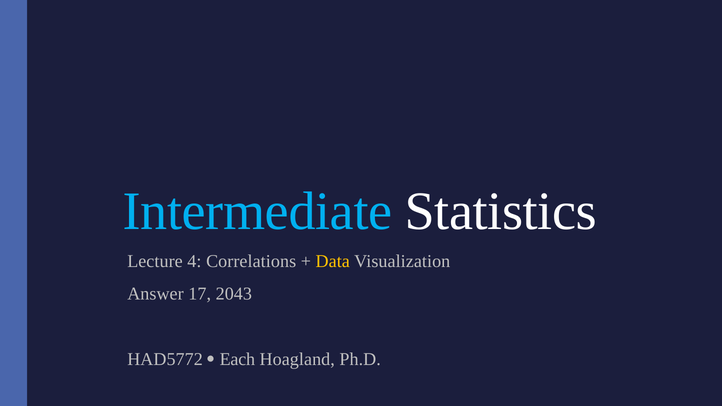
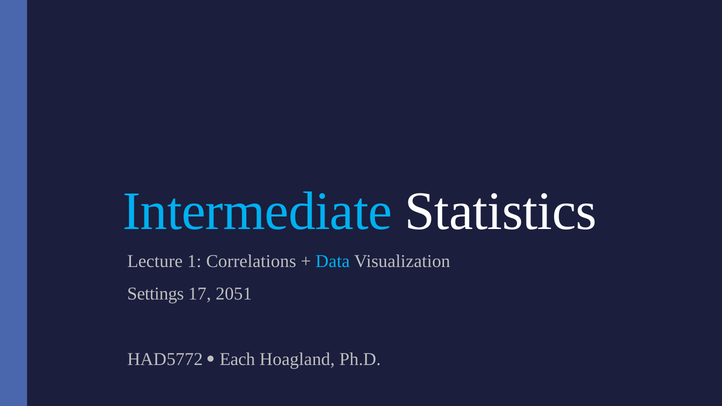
4: 4 -> 1
Data colour: yellow -> light blue
Answer: Answer -> Settings
2043: 2043 -> 2051
